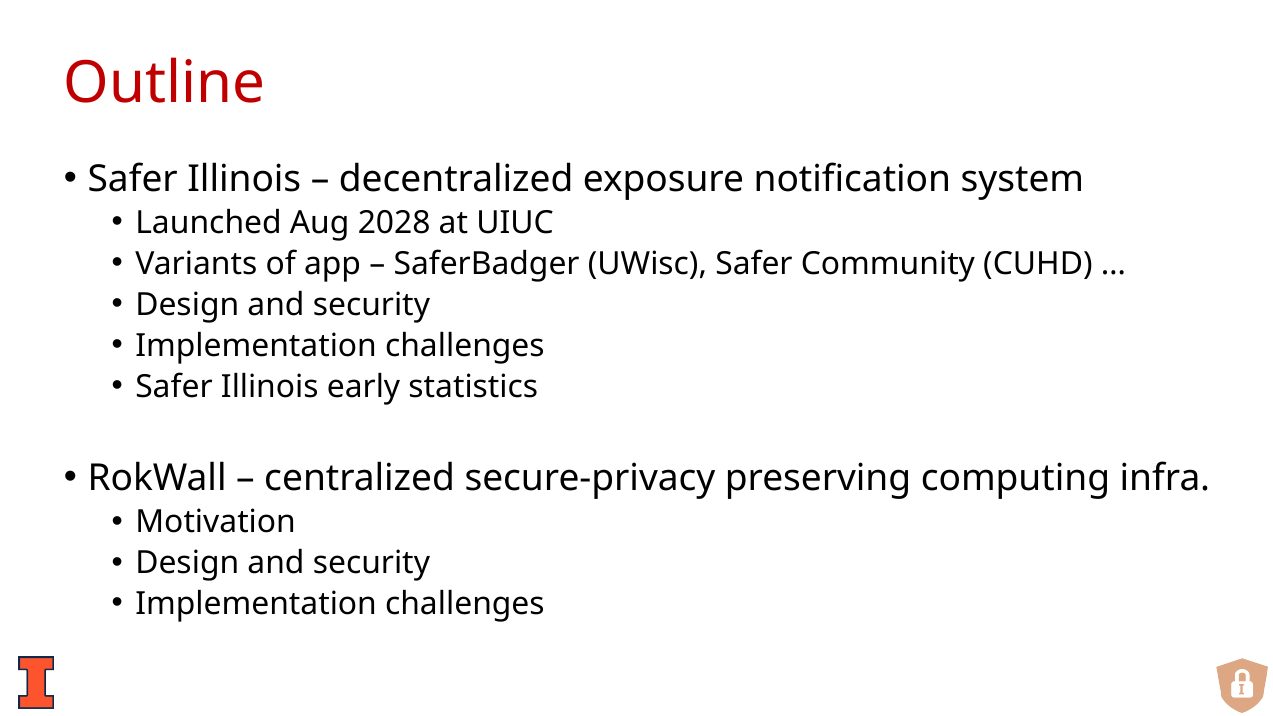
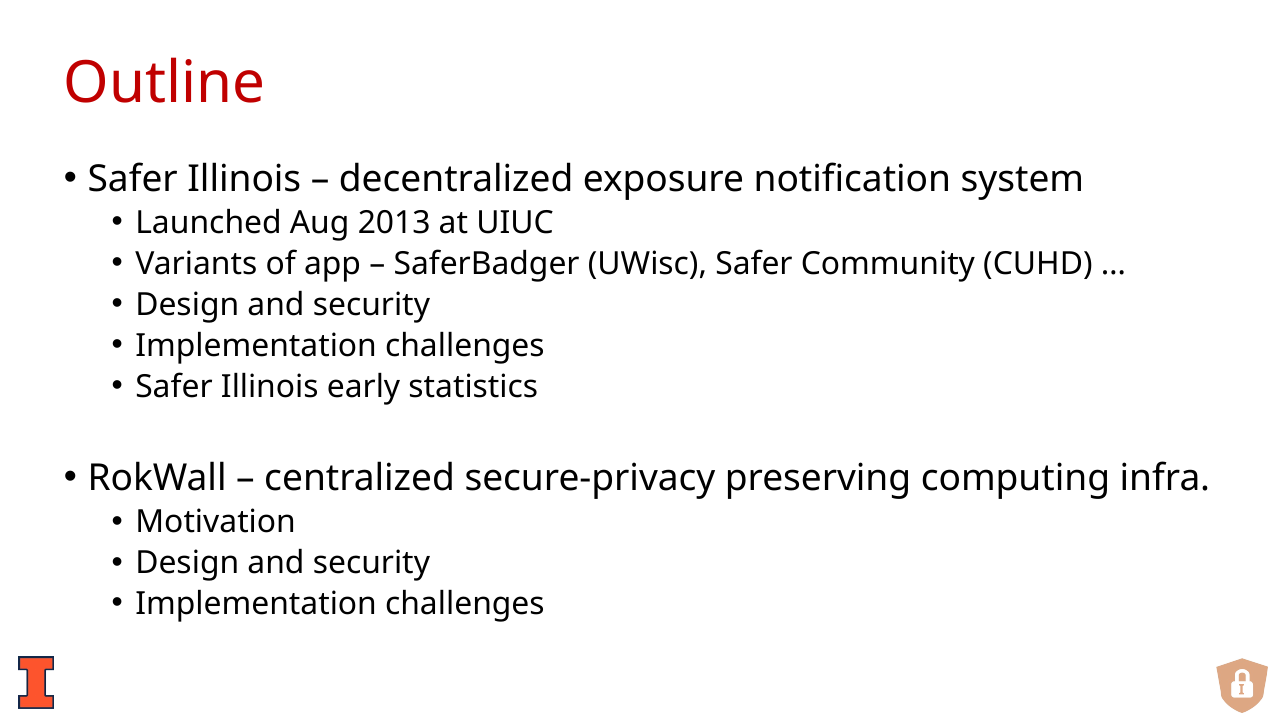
2028: 2028 -> 2013
